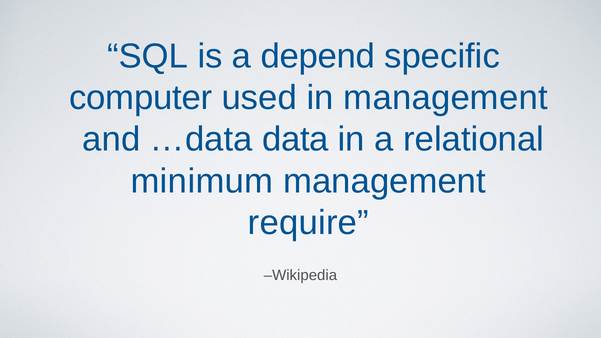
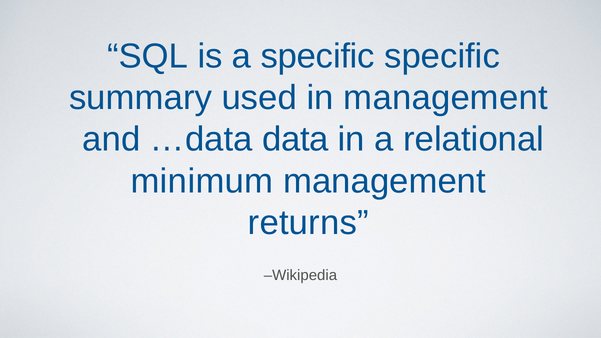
a depend: depend -> specific
computer: computer -> summary
require: require -> returns
